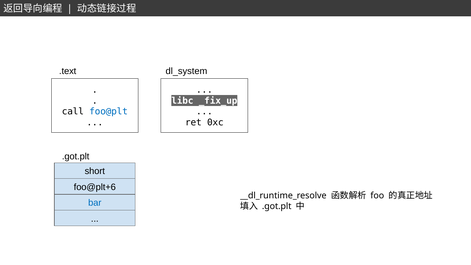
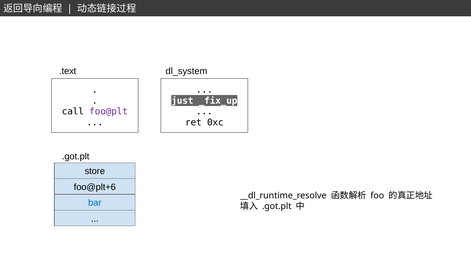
libc: libc -> just
foo@plt colour: blue -> purple
short: short -> store
